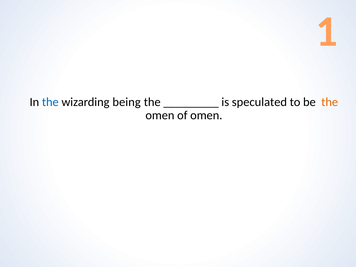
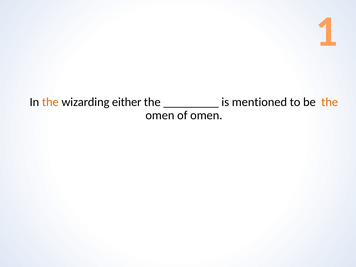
the at (50, 102) colour: blue -> orange
being: being -> either
speculated: speculated -> mentioned
